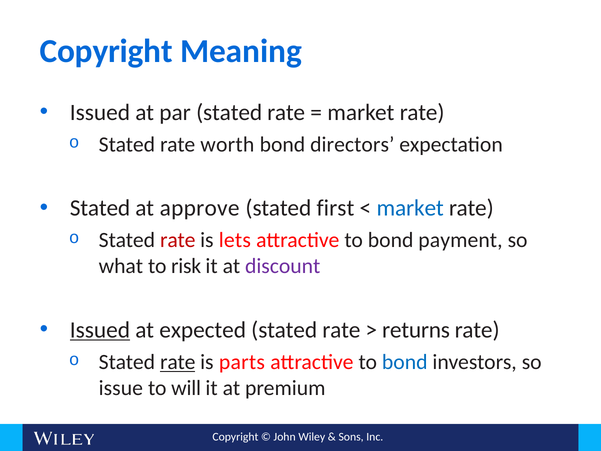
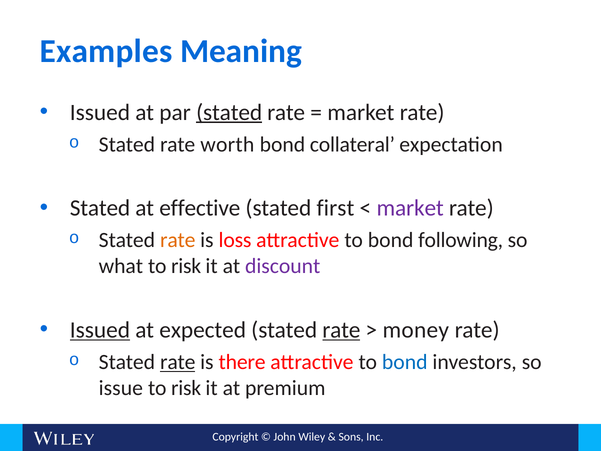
Copyright at (106, 51): Copyright -> Examples
stated at (229, 112) underline: none -> present
directors: directors -> collateral
approve: approve -> effective
market at (410, 208) colour: blue -> purple
rate at (178, 240) colour: red -> orange
lets: lets -> loss
payment: payment -> following
rate at (341, 330) underline: none -> present
returns: returns -> money
parts: parts -> there
will at (186, 388): will -> risk
